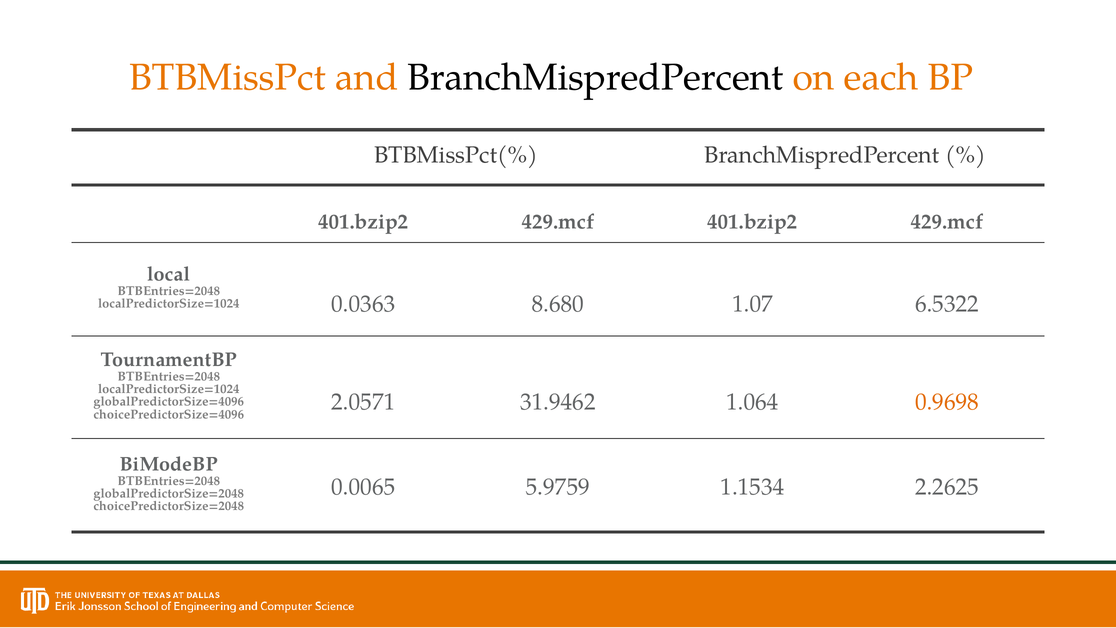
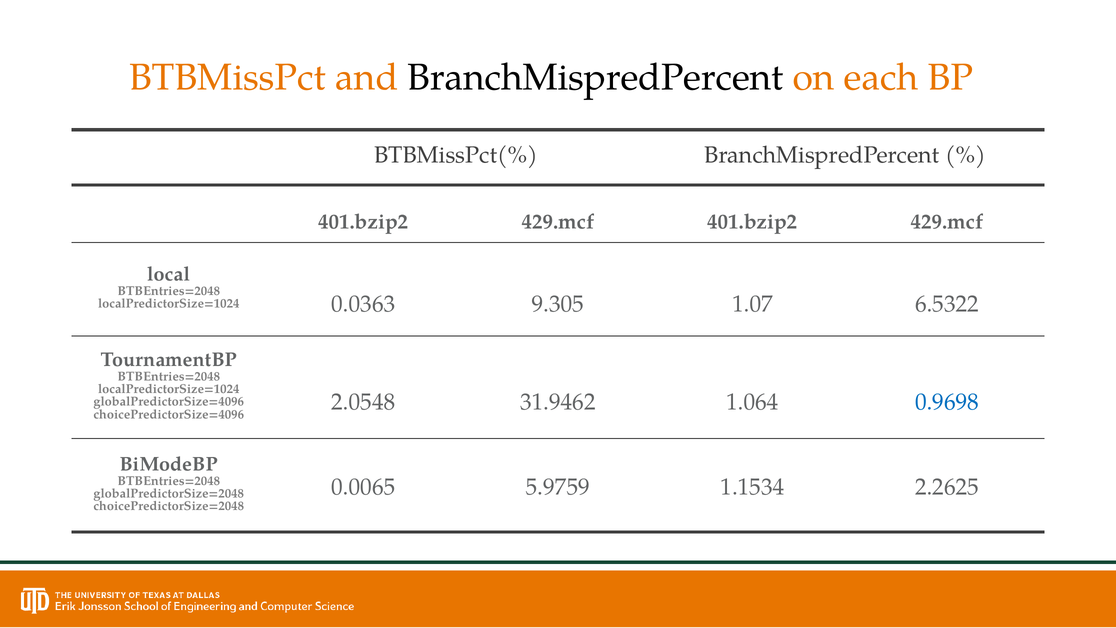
8.680: 8.680 -> 9.305
2.0571: 2.0571 -> 2.0548
0.9698 colour: orange -> blue
